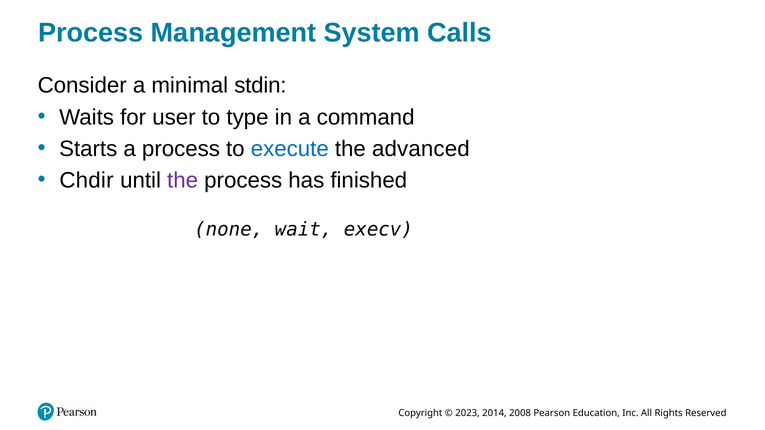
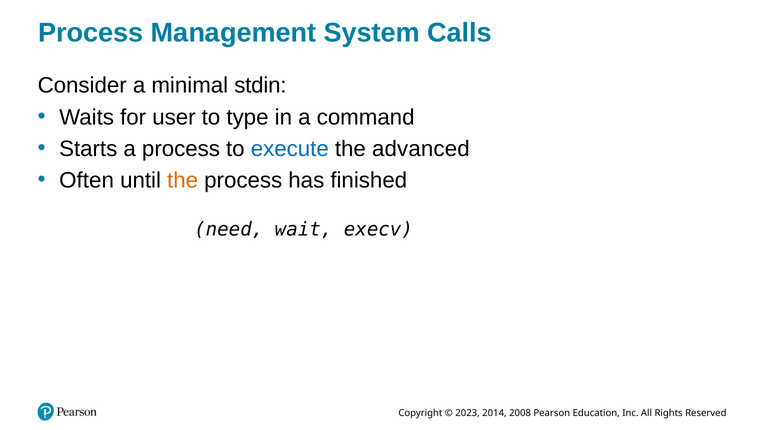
Chdir: Chdir -> Often
the at (183, 180) colour: purple -> orange
none: none -> need
